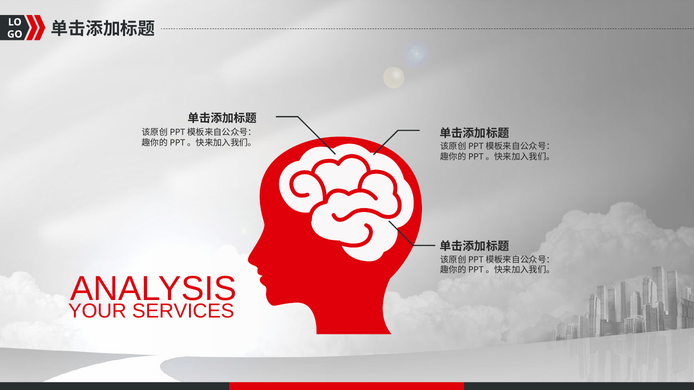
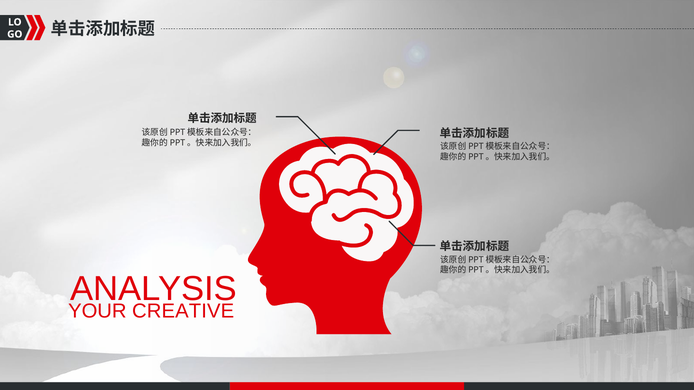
SERVICES: SERVICES -> CREATIVE
